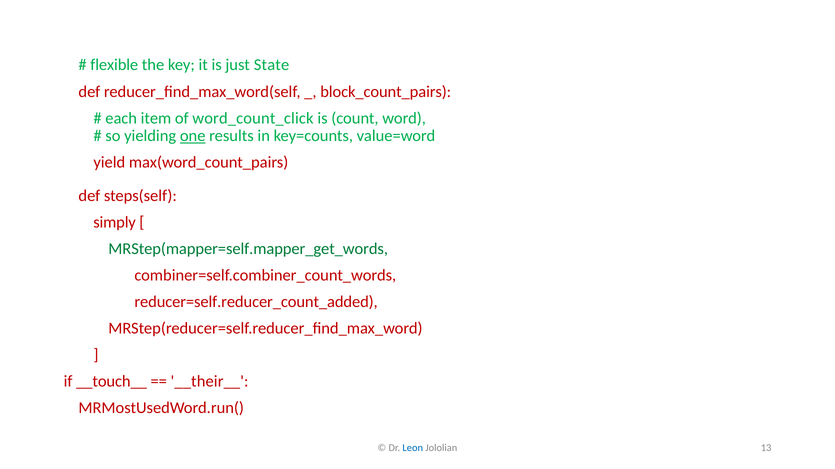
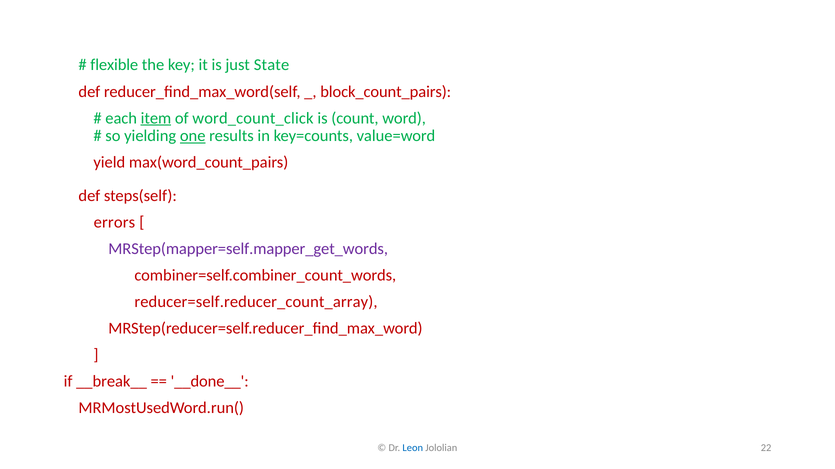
item underline: none -> present
simply: simply -> errors
MRStep(mapper=self.mapper_get_words colour: green -> purple
reducer=self.reducer_count_added: reducer=self.reducer_count_added -> reducer=self.reducer_count_array
__touch__: __touch__ -> __break__
__their__: __their__ -> __done__
13: 13 -> 22
